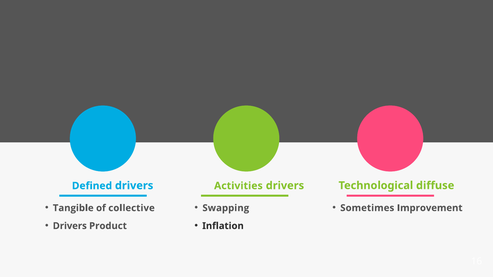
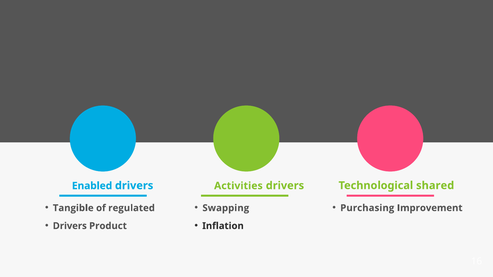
Defined: Defined -> Enabled
diffuse: diffuse -> shared
Sometimes: Sometimes -> Purchasing
collective: collective -> regulated
